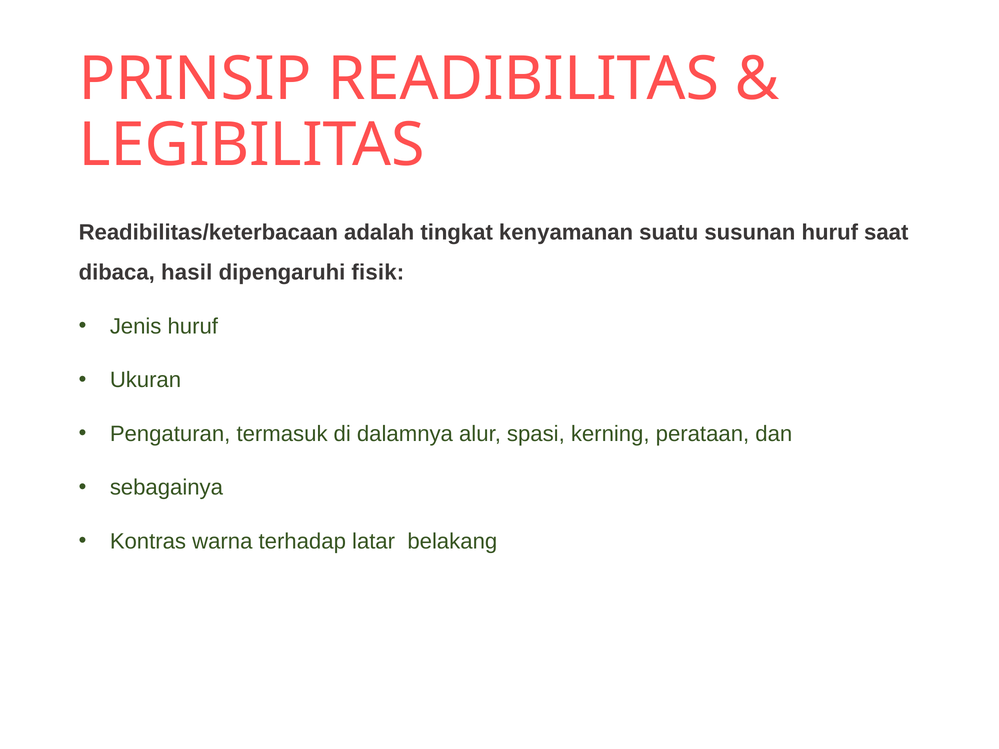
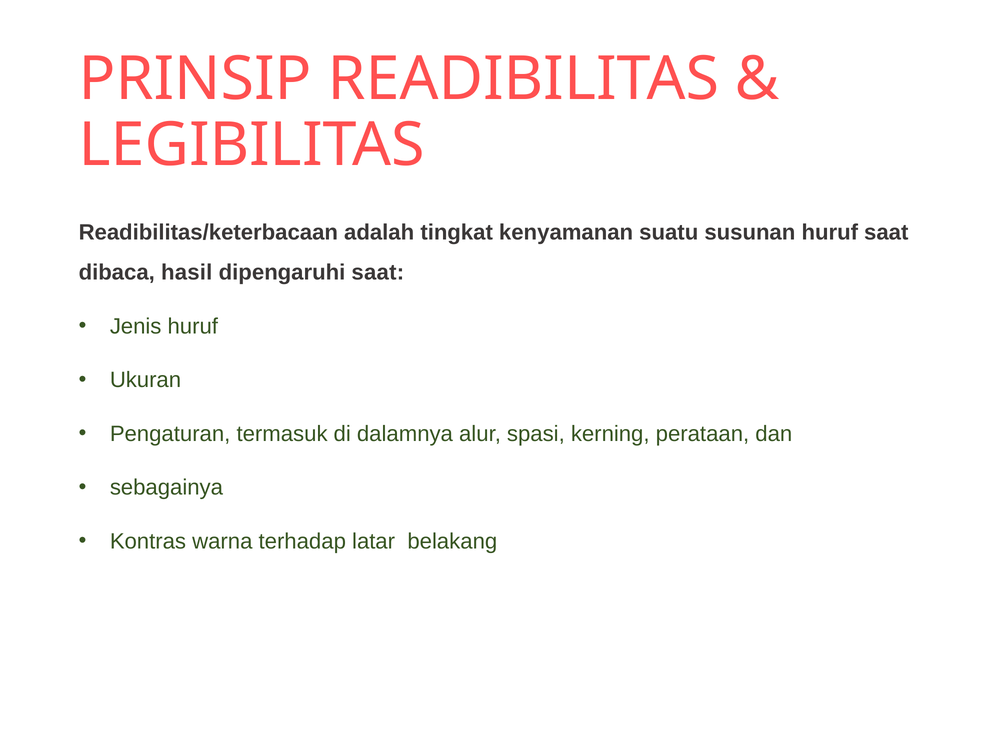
dipengaruhi fisik: fisik -> saat
